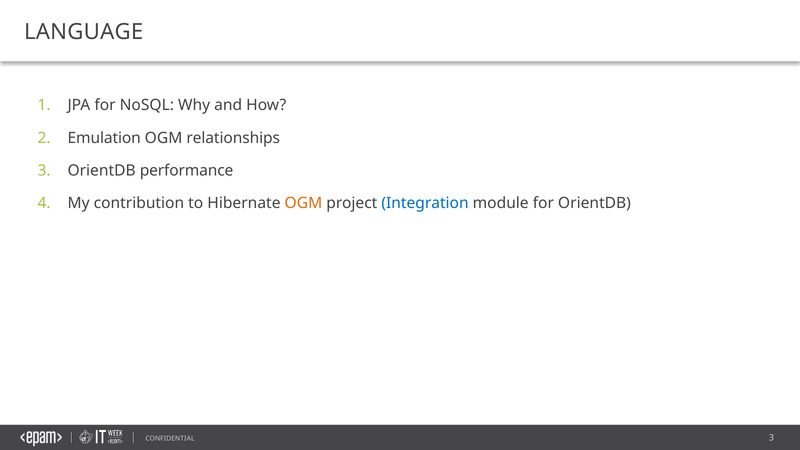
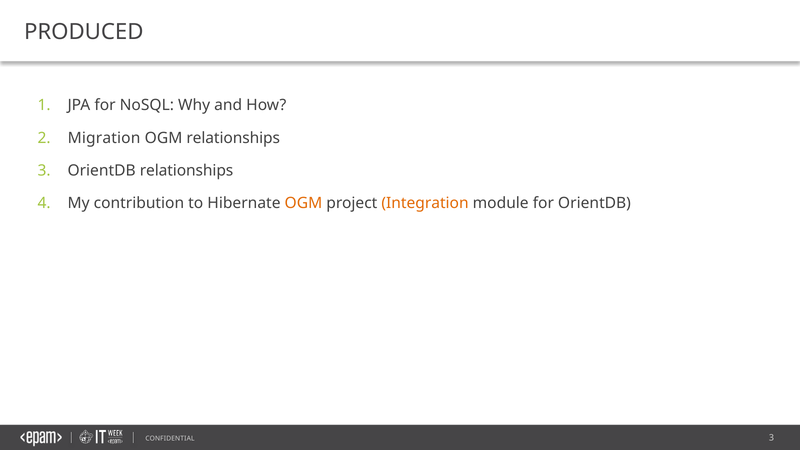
LANGUAGE: LANGUAGE -> PRODUCED
Emulation: Emulation -> Migration
OrientDB performance: performance -> relationships
Integration colour: blue -> orange
